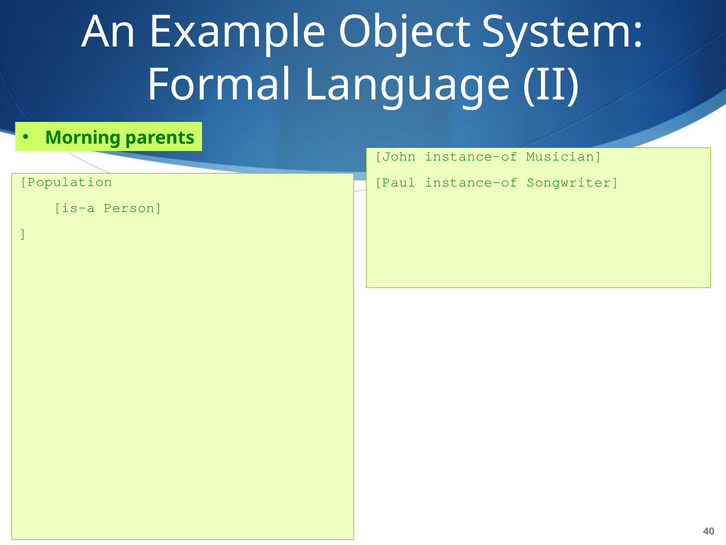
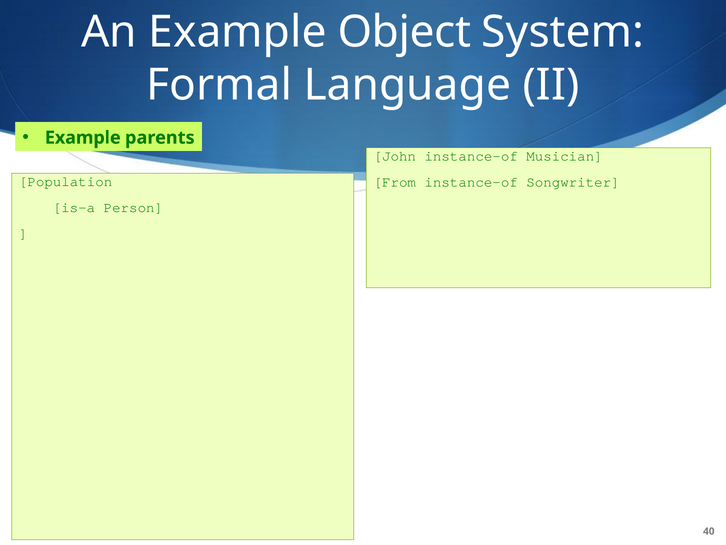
Morning at (83, 138): Morning -> Example
Paul: Paul -> From
